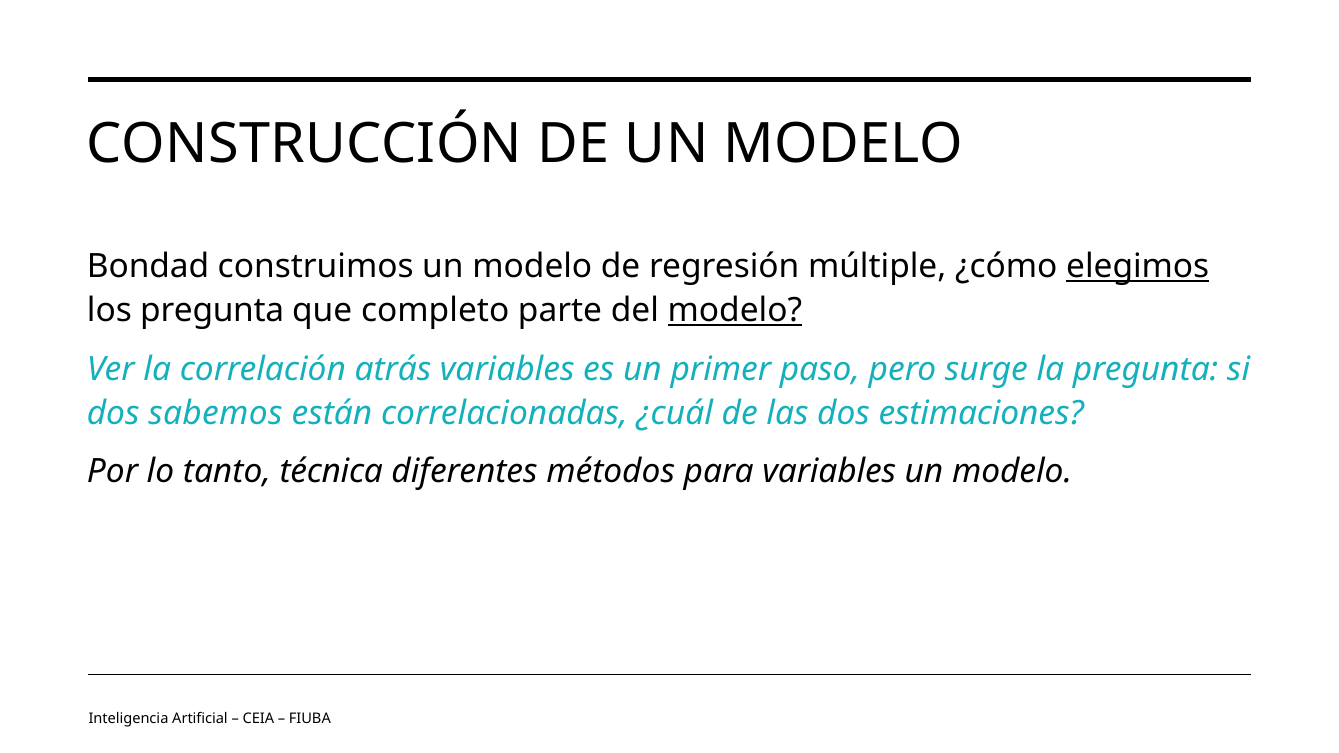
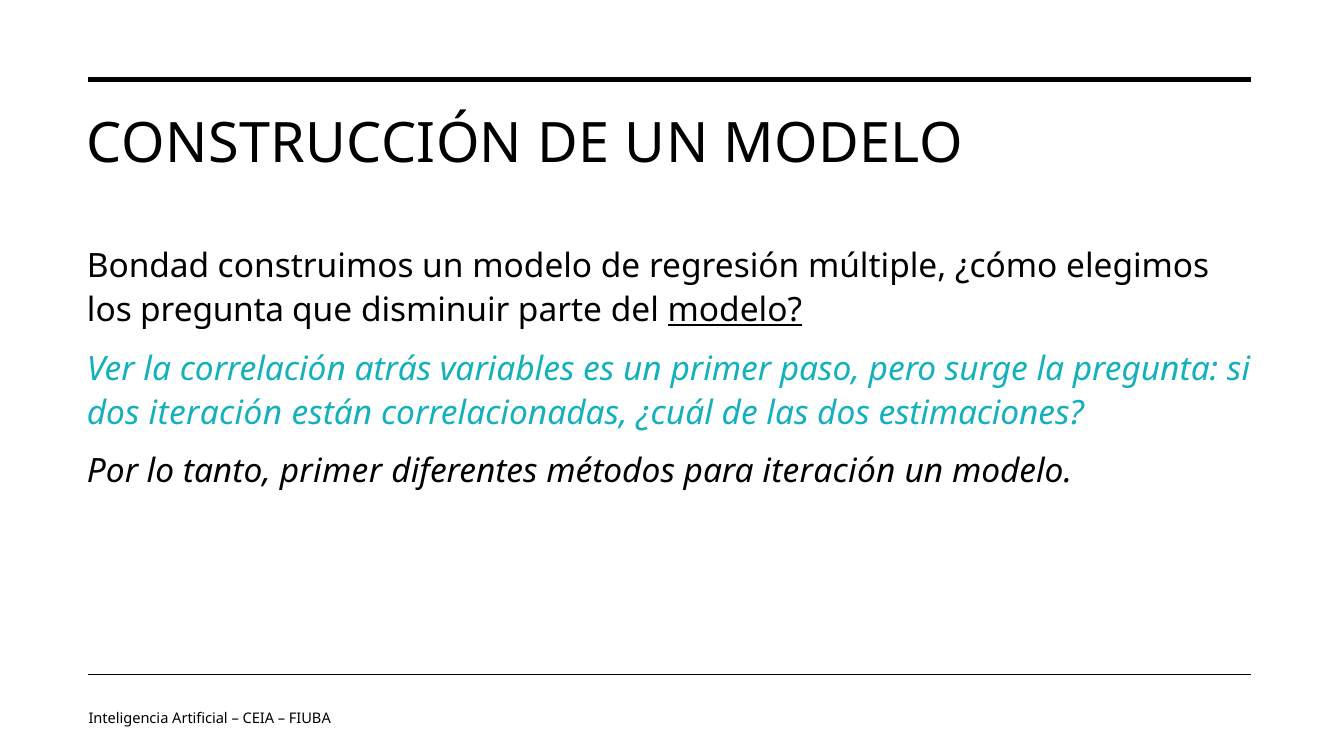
elegimos underline: present -> none
completo: completo -> disminuir
dos sabemos: sabemos -> iteración
tanto técnica: técnica -> primer
para variables: variables -> iteración
